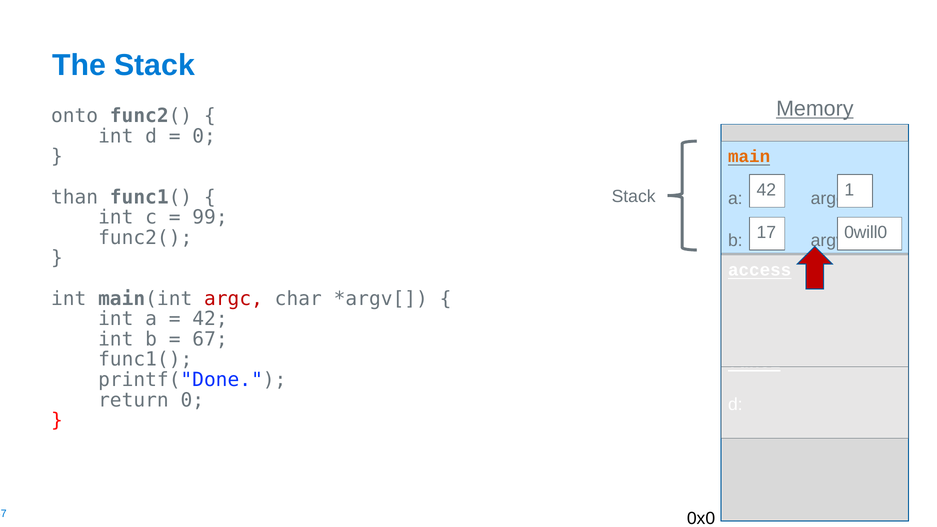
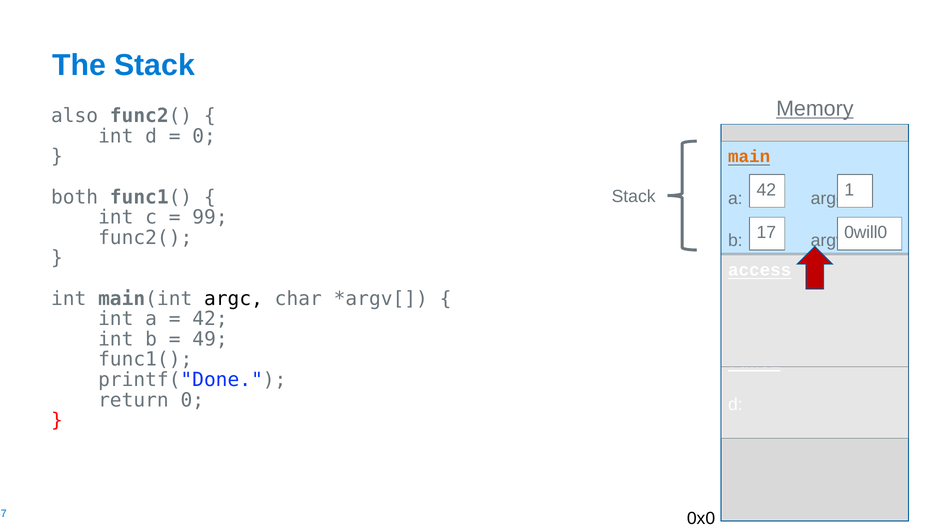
onto: onto -> also
than: than -> both
argc at (233, 299) colour: red -> black
67 at (210, 339): 67 -> 49
